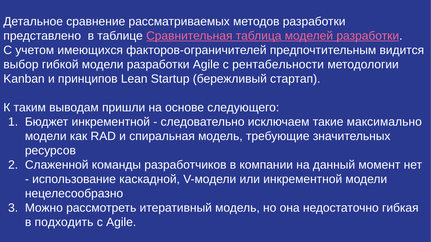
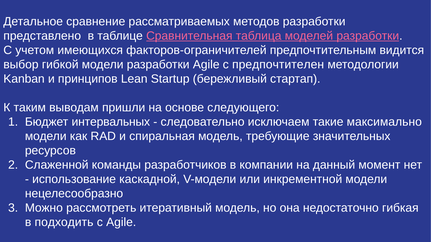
рентабельности: рентабельности -> предпочтителен
Бюджет инкрементной: инкрементной -> интервальных
